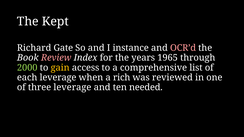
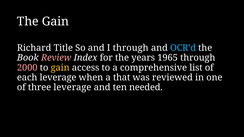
The Kept: Kept -> Gain
Gate: Gate -> Title
I instance: instance -> through
OCR’d colour: pink -> light blue
2000 colour: light green -> pink
rich: rich -> that
